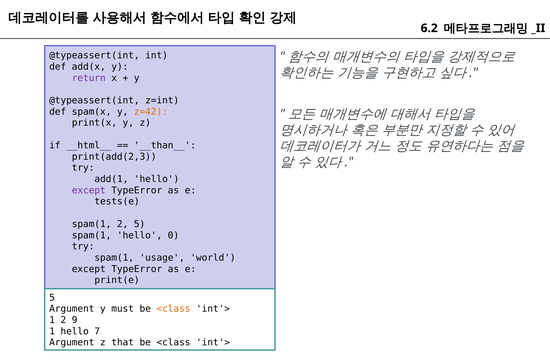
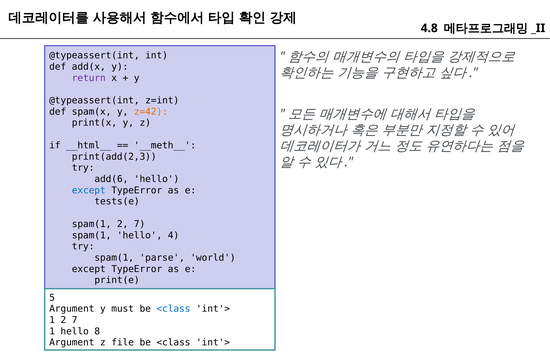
6.2: 6.2 -> 4.8
__than__: __than__ -> __meth__
add(1: add(1 -> add(6
except at (89, 190) colour: purple -> blue
spam(1 2 5: 5 -> 7
0: 0 -> 4
usage: usage -> parse
<class at (173, 309) colour: orange -> blue
1 2 9: 9 -> 7
7: 7 -> 8
that: that -> file
